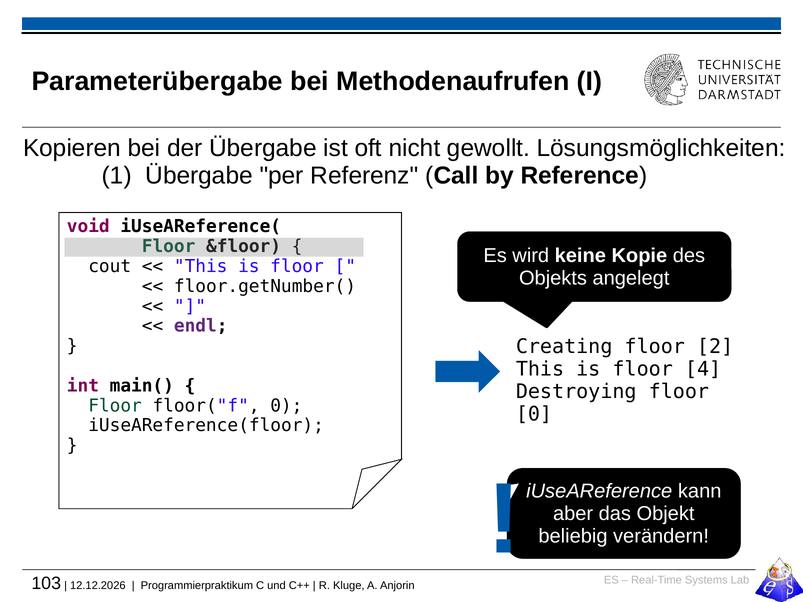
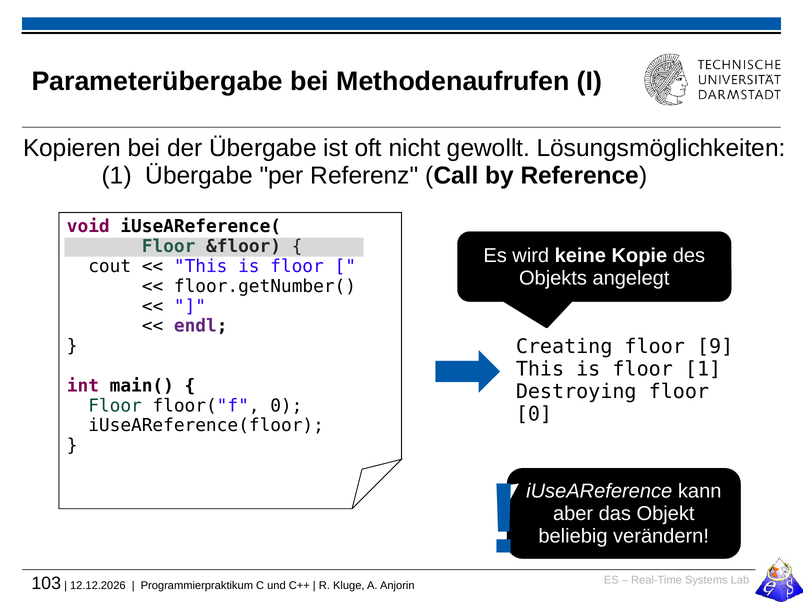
2: 2 -> 9
floor 4: 4 -> 1
